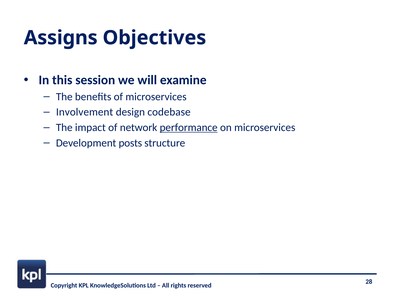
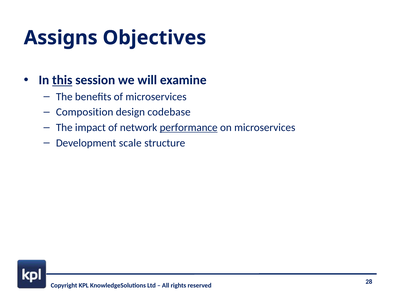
this underline: none -> present
Involvement: Involvement -> Composition
posts: posts -> scale
